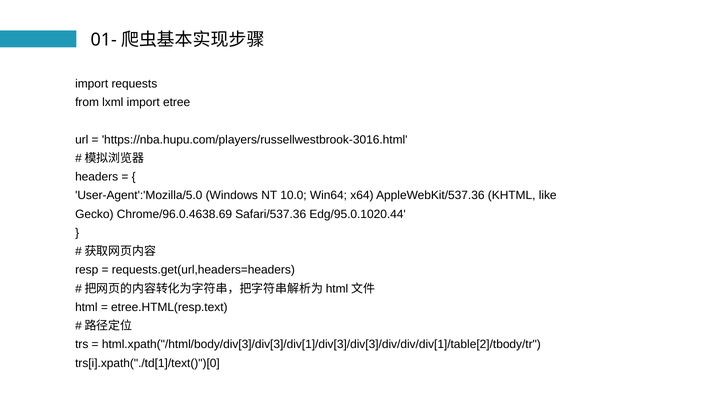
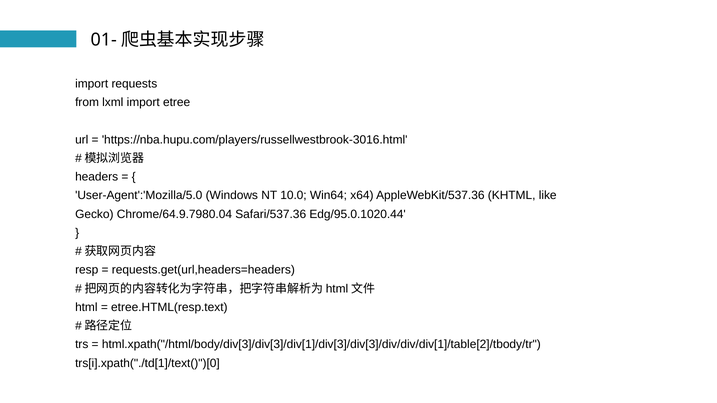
Chrome/96.0.4638.69: Chrome/96.0.4638.69 -> Chrome/64.9.7980.04
